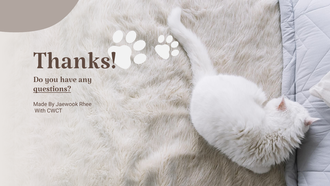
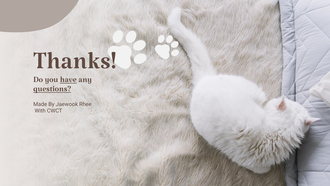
have underline: none -> present
